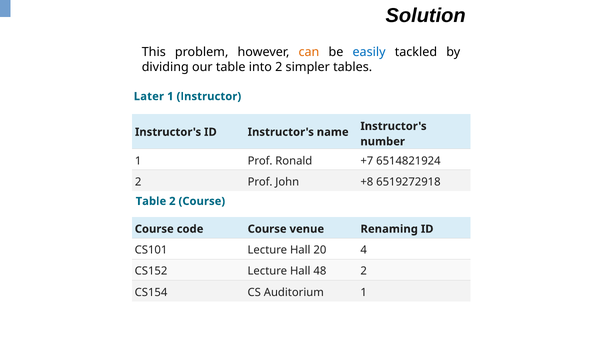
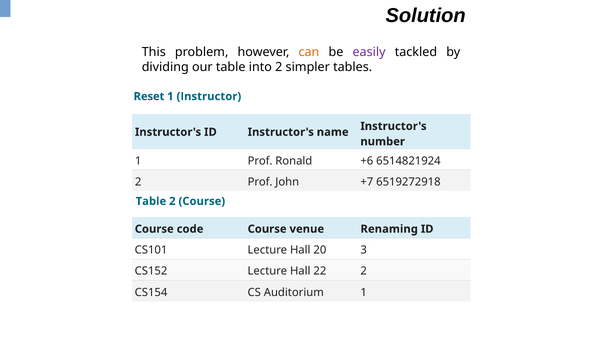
easily colour: blue -> purple
Later: Later -> Reset
+7: +7 -> +6
+8: +8 -> +7
4: 4 -> 3
48: 48 -> 22
